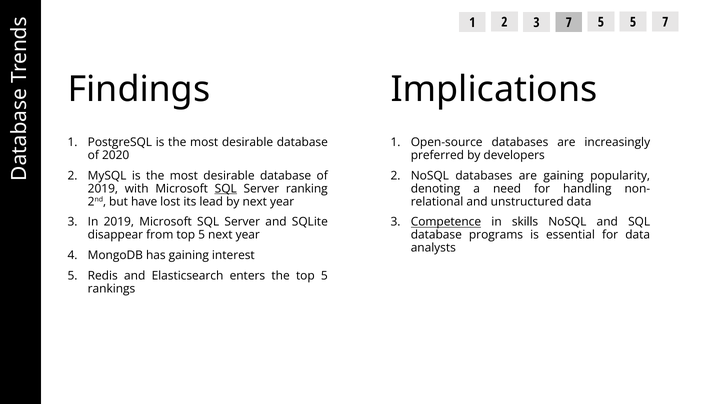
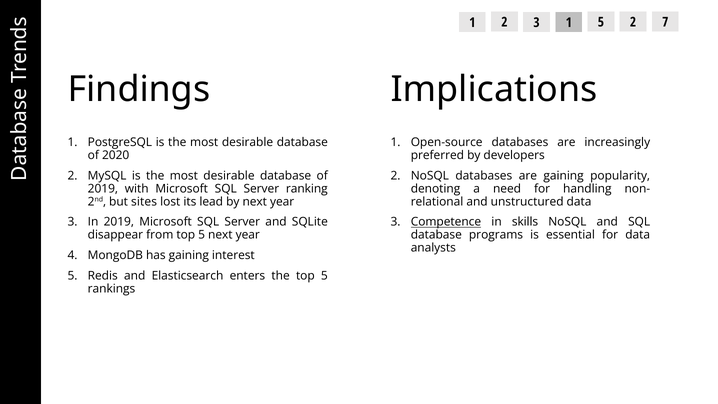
3 7: 7 -> 1
5 5: 5 -> 2
SQL at (226, 189) underline: present -> none
have: have -> sites
